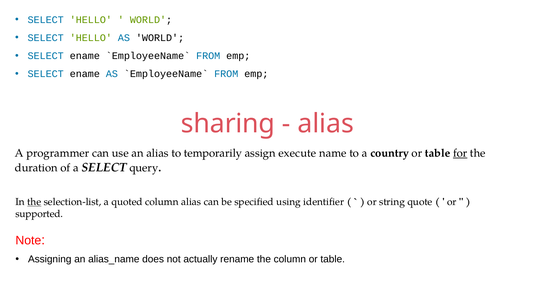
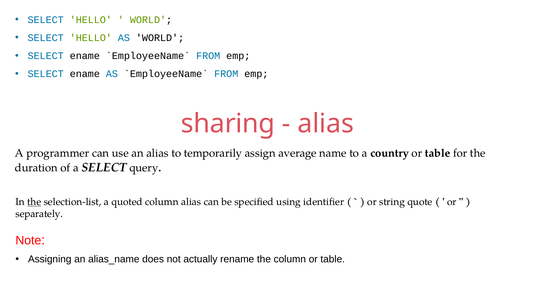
execute: execute -> average
for underline: present -> none
supported: supported -> separately
